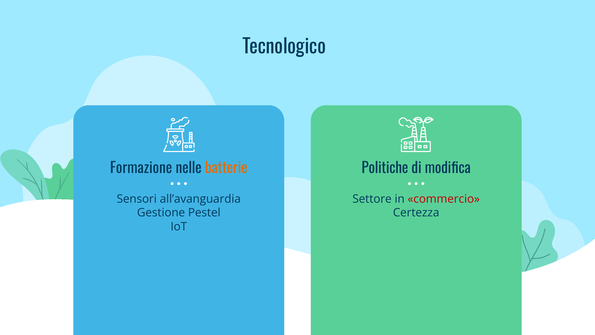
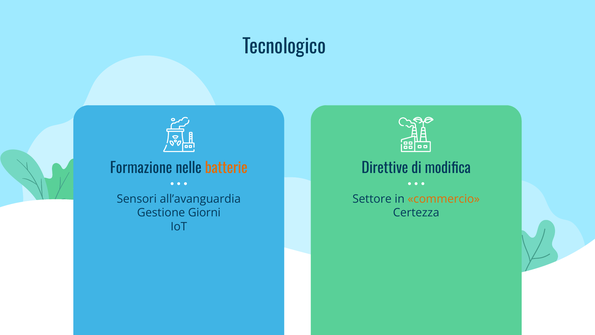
Politiche: Politiche -> Direttive
commercio colour: red -> orange
Pestel: Pestel -> Giorni
